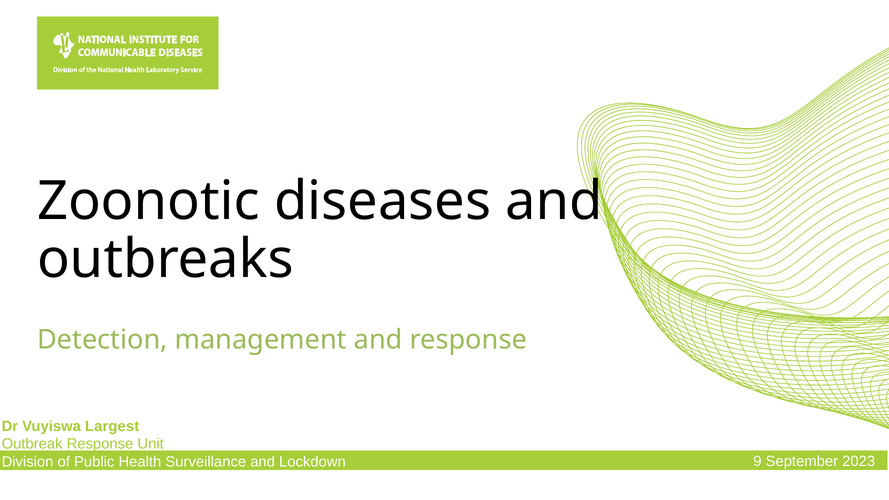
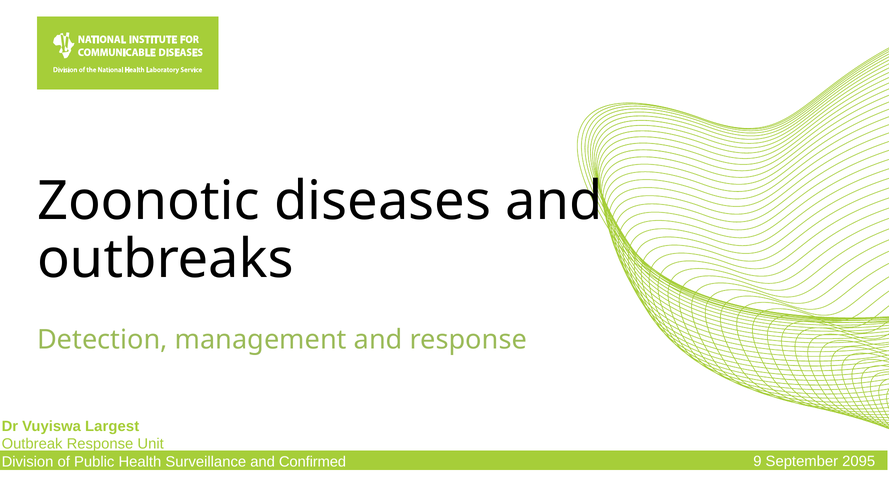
2023: 2023 -> 2095
Lockdown: Lockdown -> Confirmed
